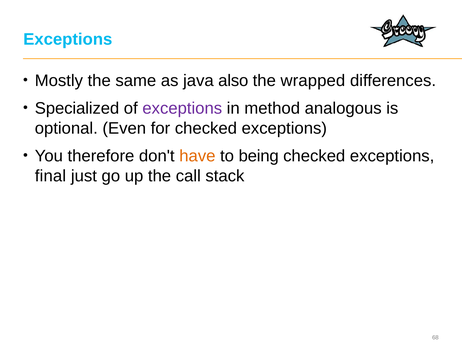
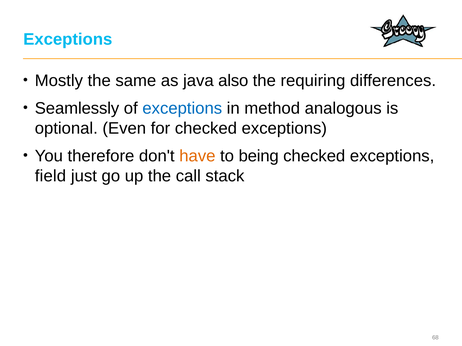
wrapped: wrapped -> requiring
Specialized: Specialized -> Seamlessly
exceptions at (182, 109) colour: purple -> blue
final: final -> field
